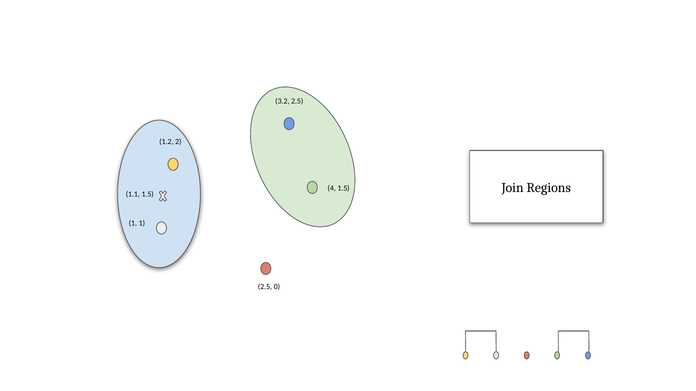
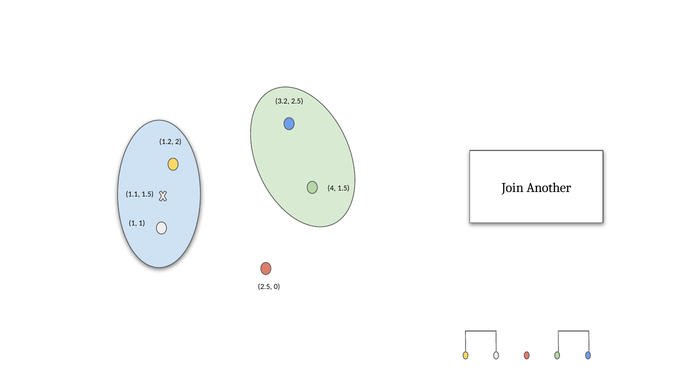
Regions: Regions -> Another
